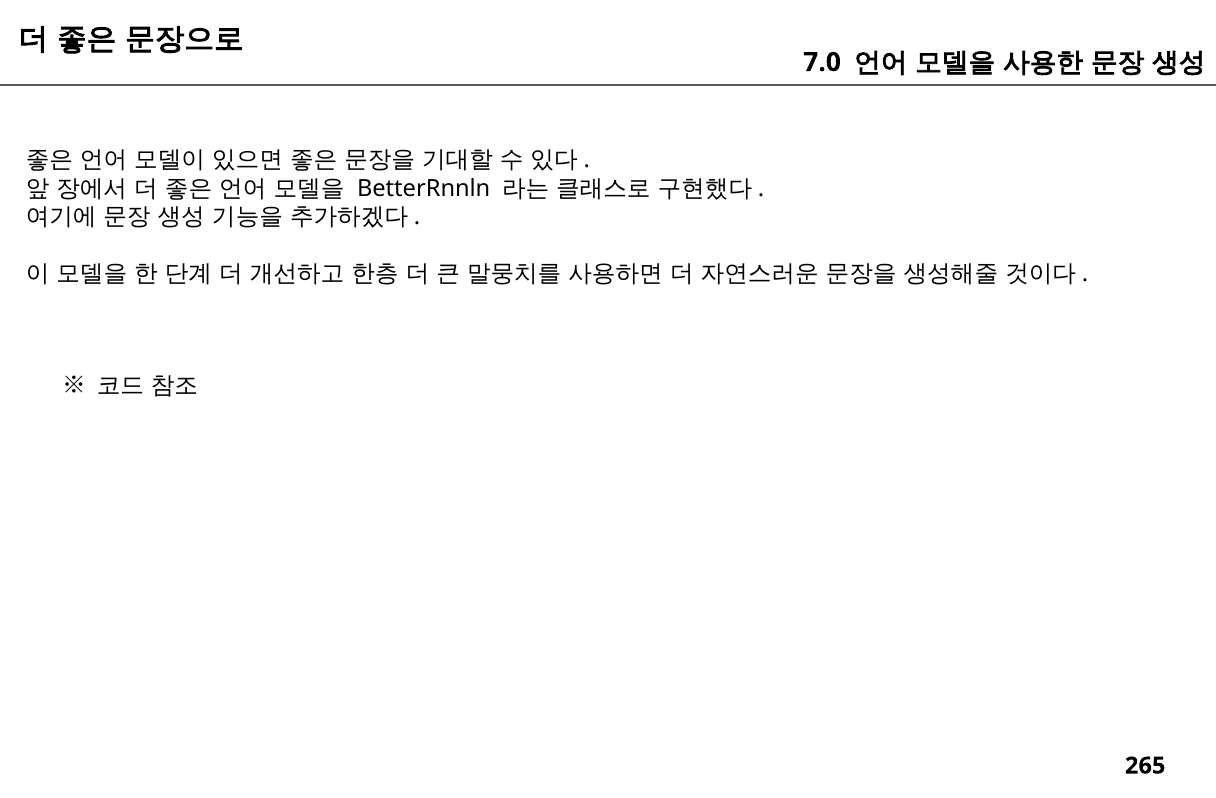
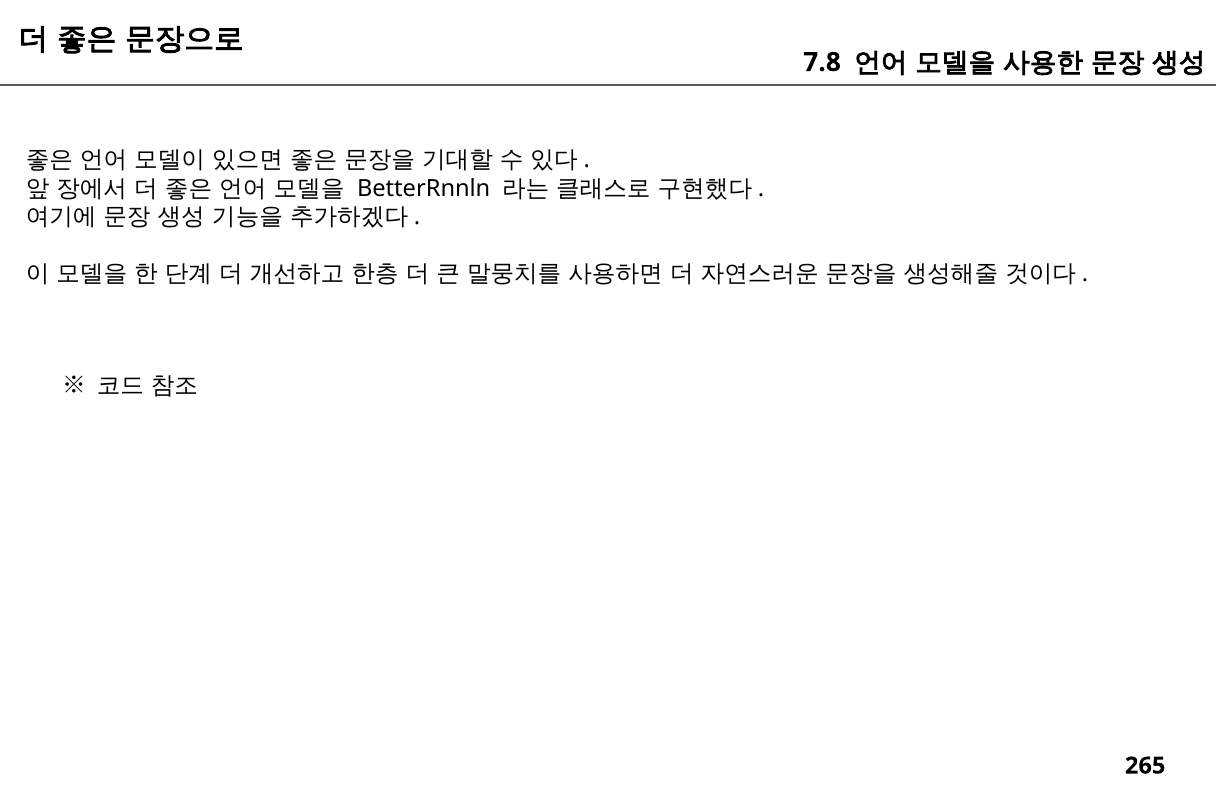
7.0: 7.0 -> 7.8
